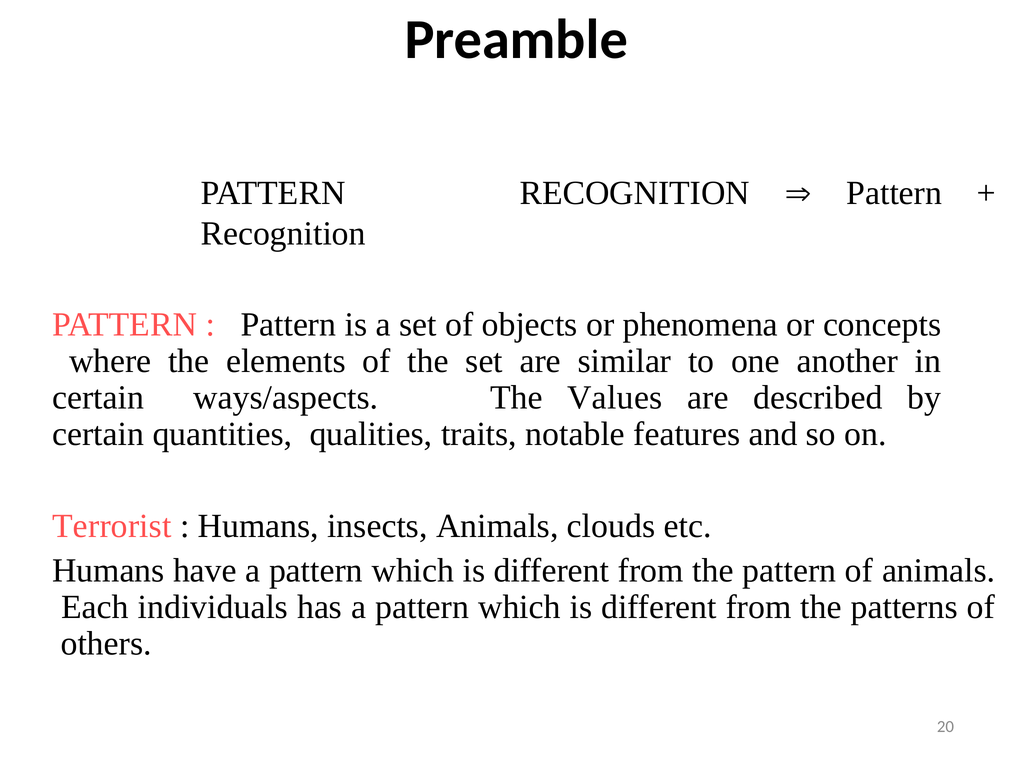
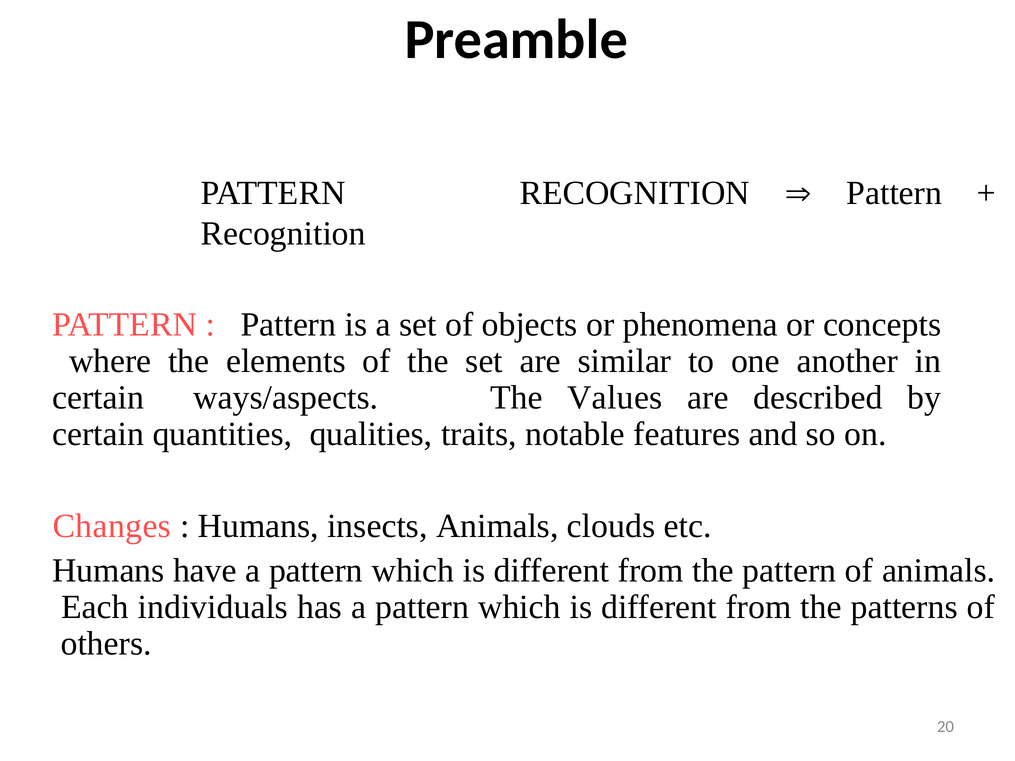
Terrorist: Terrorist -> Changes
